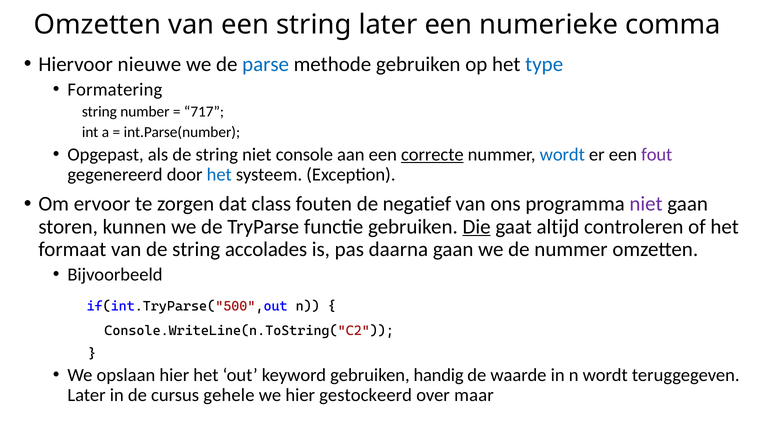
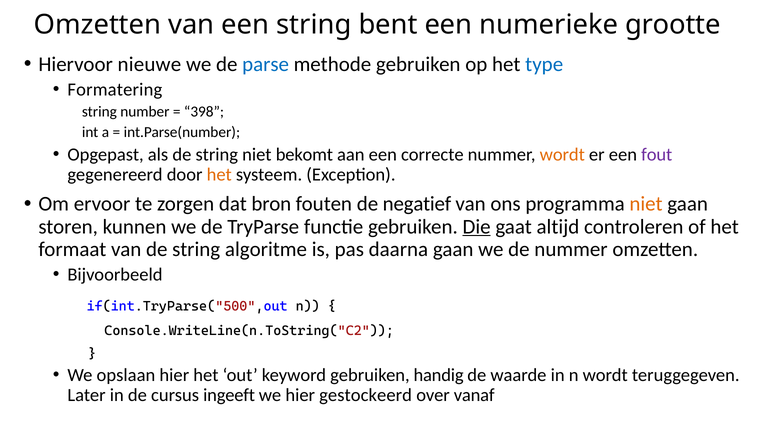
string later: later -> bent
comma: comma -> grootte
717: 717 -> 398
console: console -> bekomt
correcte underline: present -> none
wordt at (562, 155) colour: blue -> orange
het at (219, 175) colour: blue -> orange
class: class -> bron
niet at (646, 204) colour: purple -> orange
accolades: accolades -> algoritme
gehele: gehele -> ingeeft
maar: maar -> vanaf
